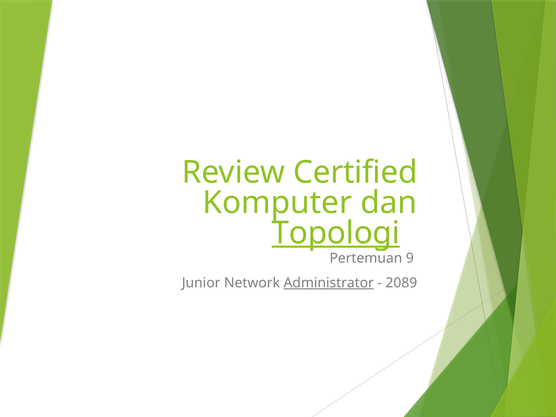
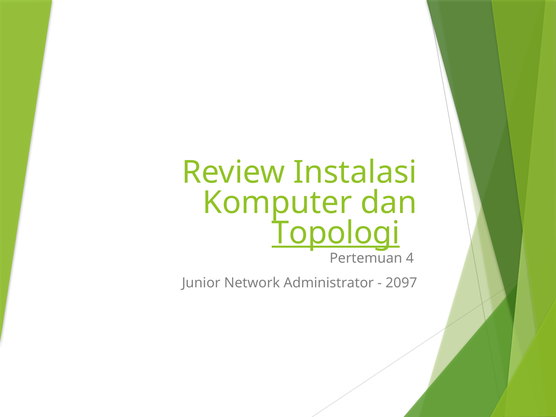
Certified: Certified -> Instalasi
9: 9 -> 4
Administrator underline: present -> none
2089: 2089 -> 2097
